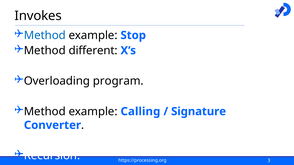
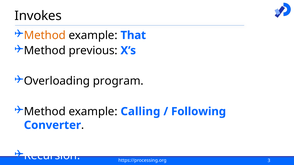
Method at (45, 35) colour: blue -> orange
Stop: Stop -> That
different: different -> previous
Signature: Signature -> Following
